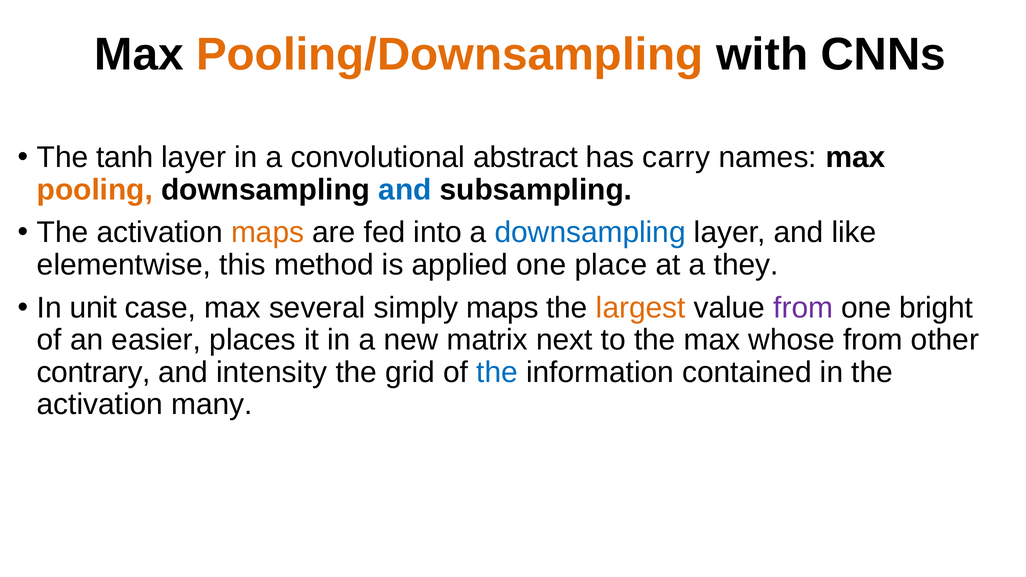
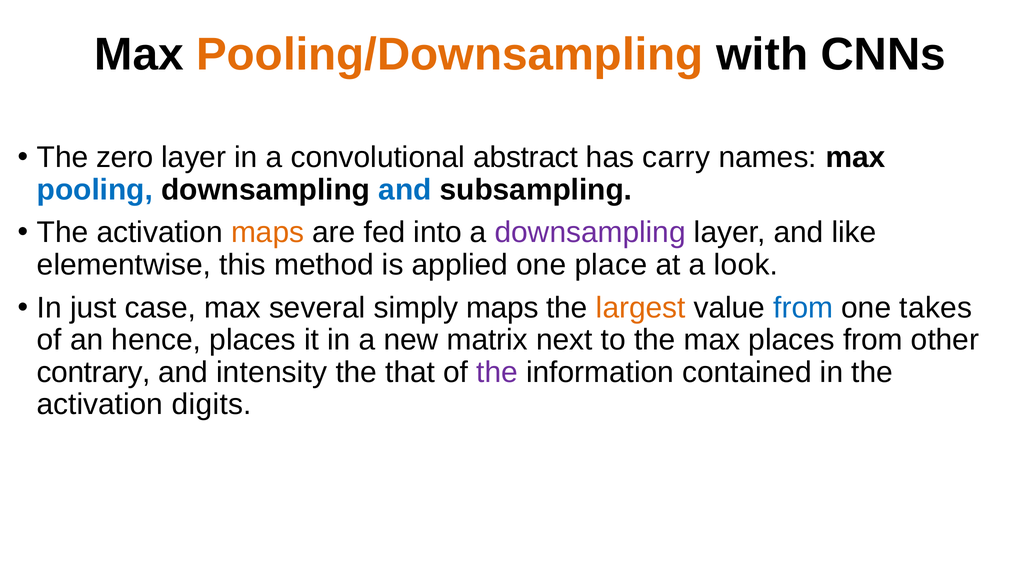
tanh: tanh -> zero
pooling colour: orange -> blue
downsampling at (590, 233) colour: blue -> purple
they: they -> look
unit: unit -> just
from at (803, 308) colour: purple -> blue
bright: bright -> takes
easier: easier -> hence
max whose: whose -> places
grid: grid -> that
the at (497, 372) colour: blue -> purple
many: many -> digits
